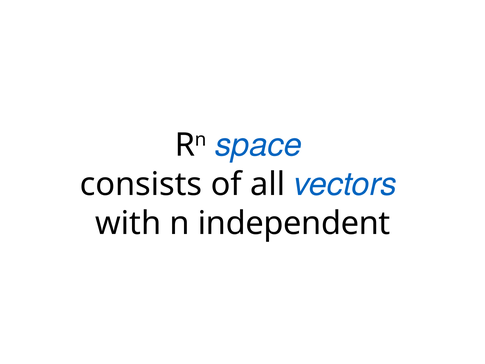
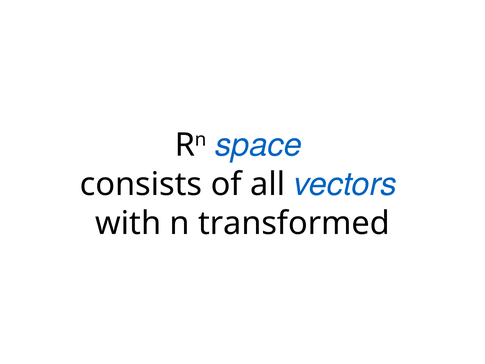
independent: independent -> transformed
